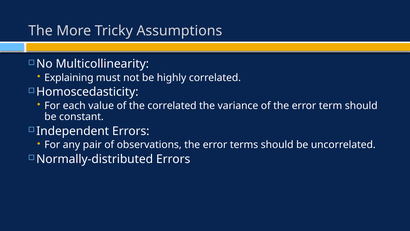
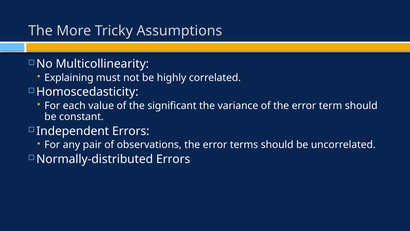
the correlated: correlated -> significant
